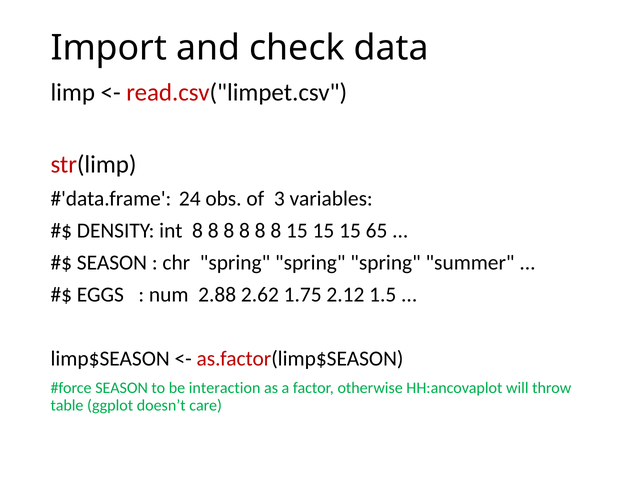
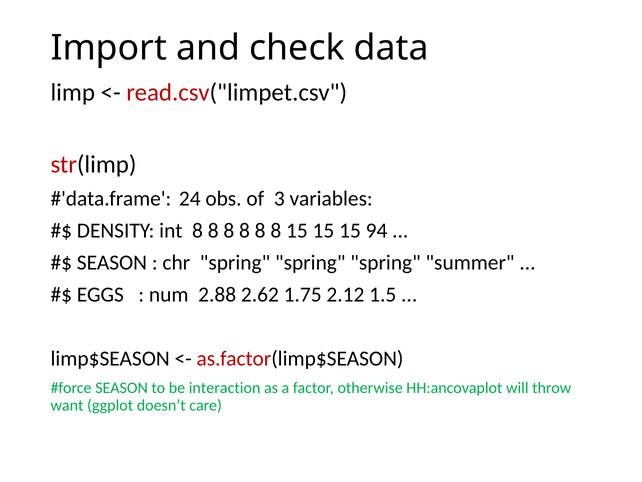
65: 65 -> 94
table: table -> want
